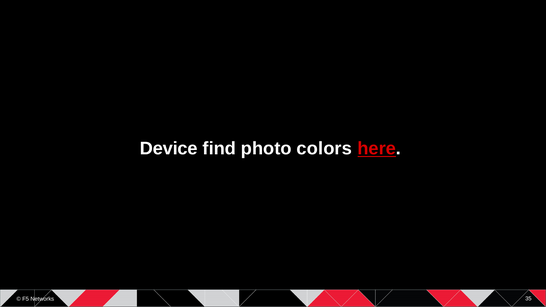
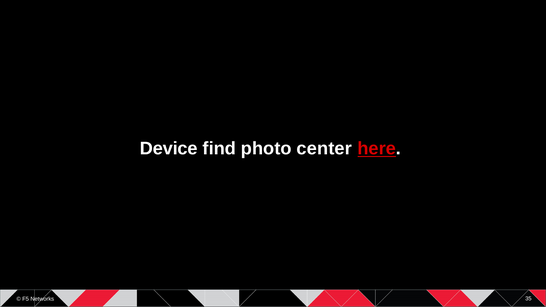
colors: colors -> center
